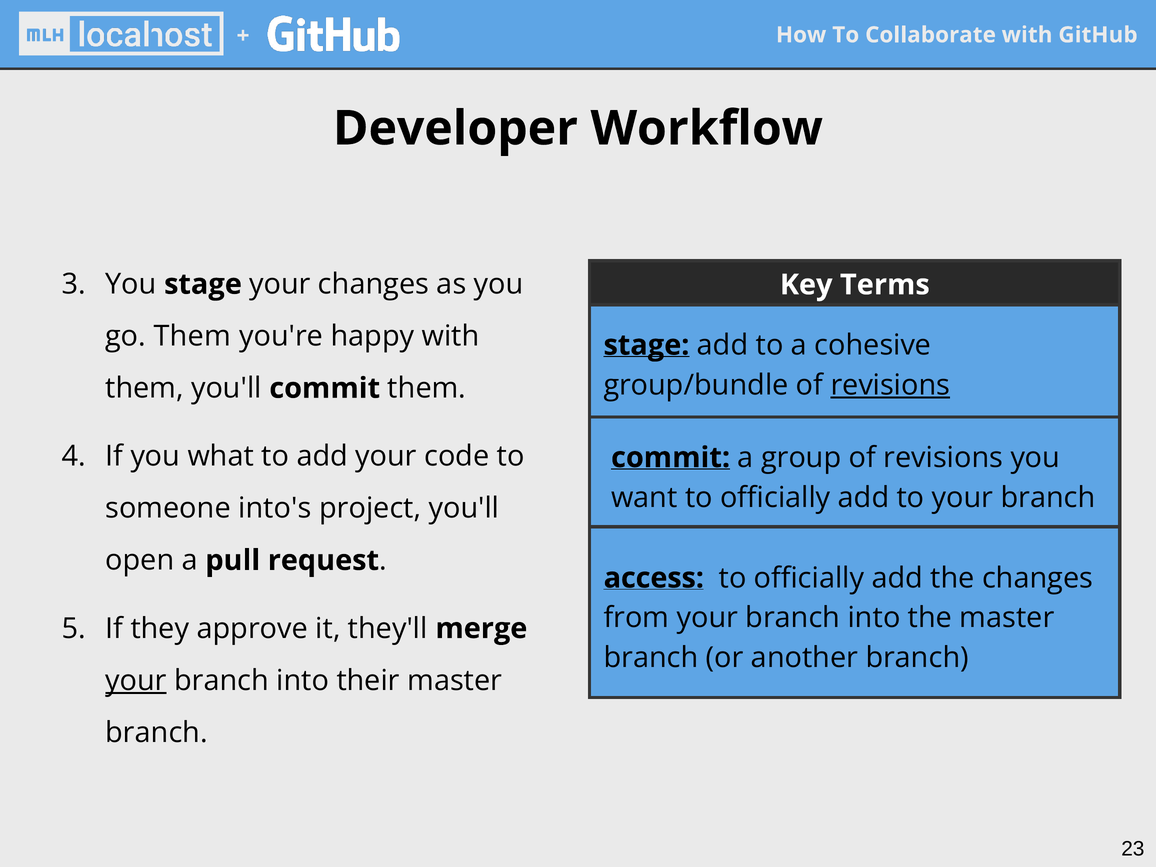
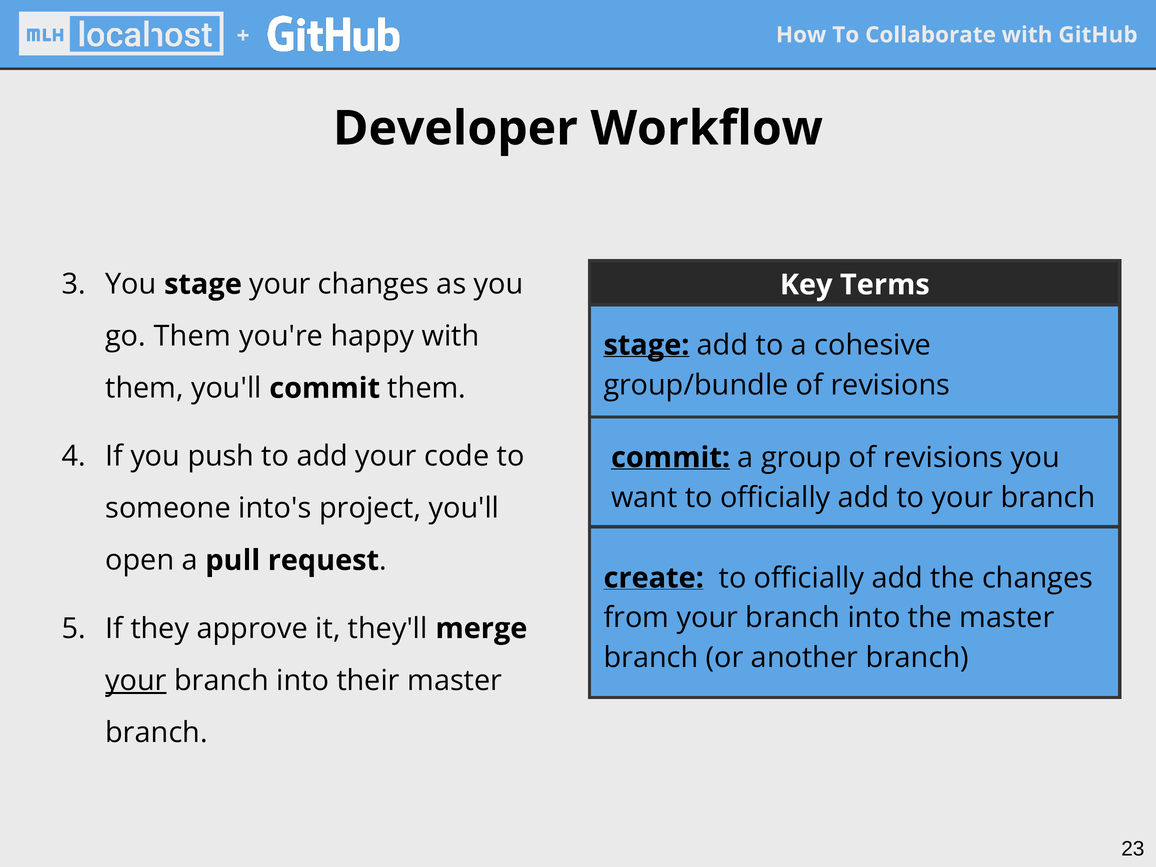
revisions at (890, 385) underline: present -> none
what: what -> push
access: access -> create
